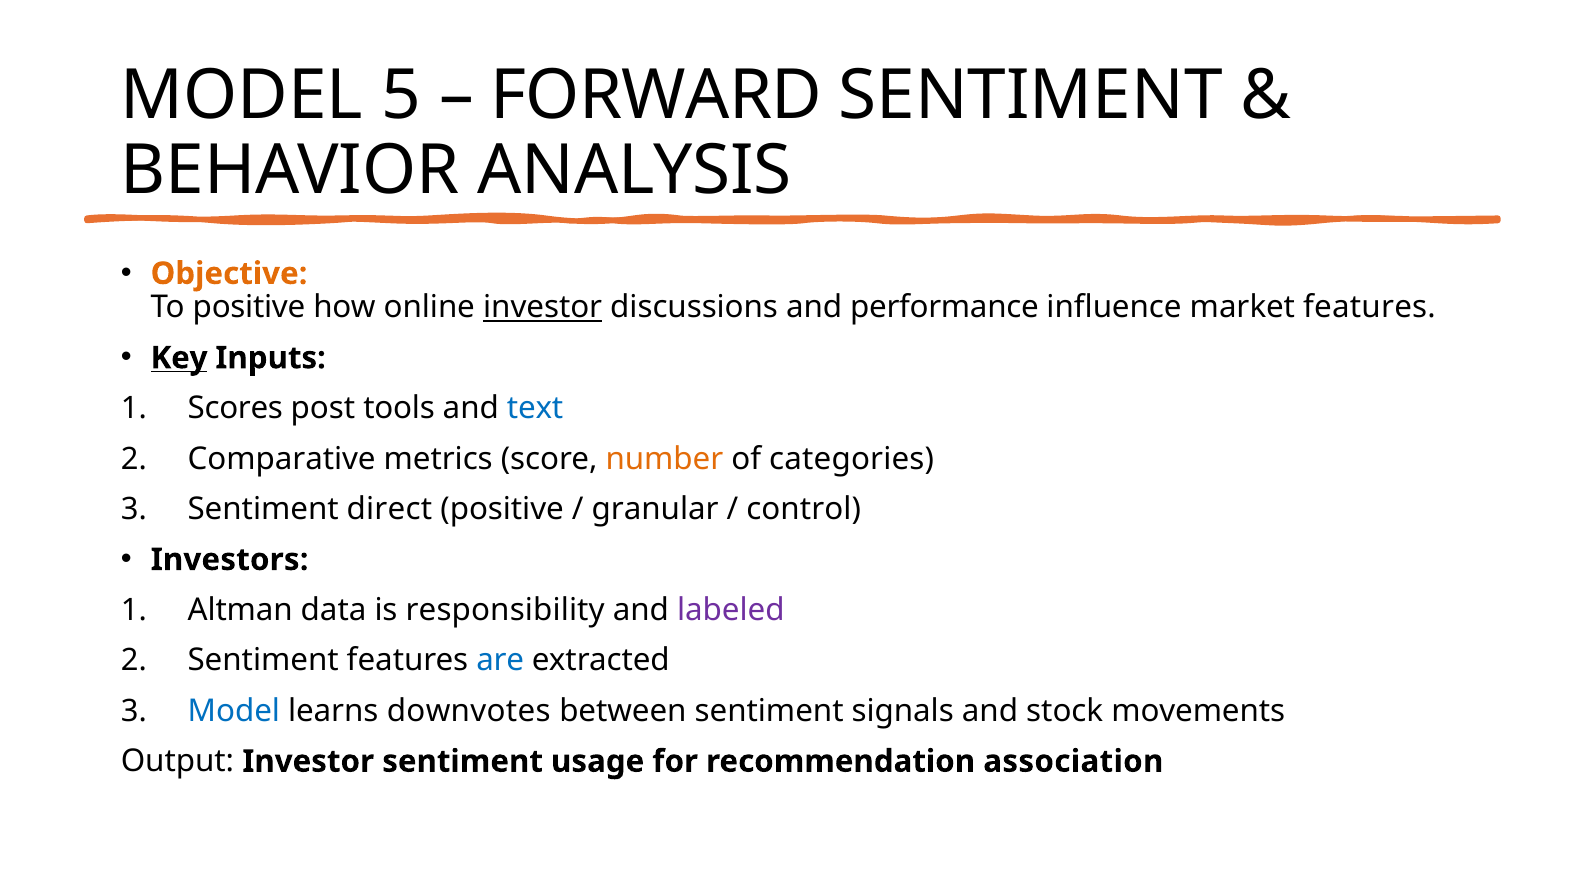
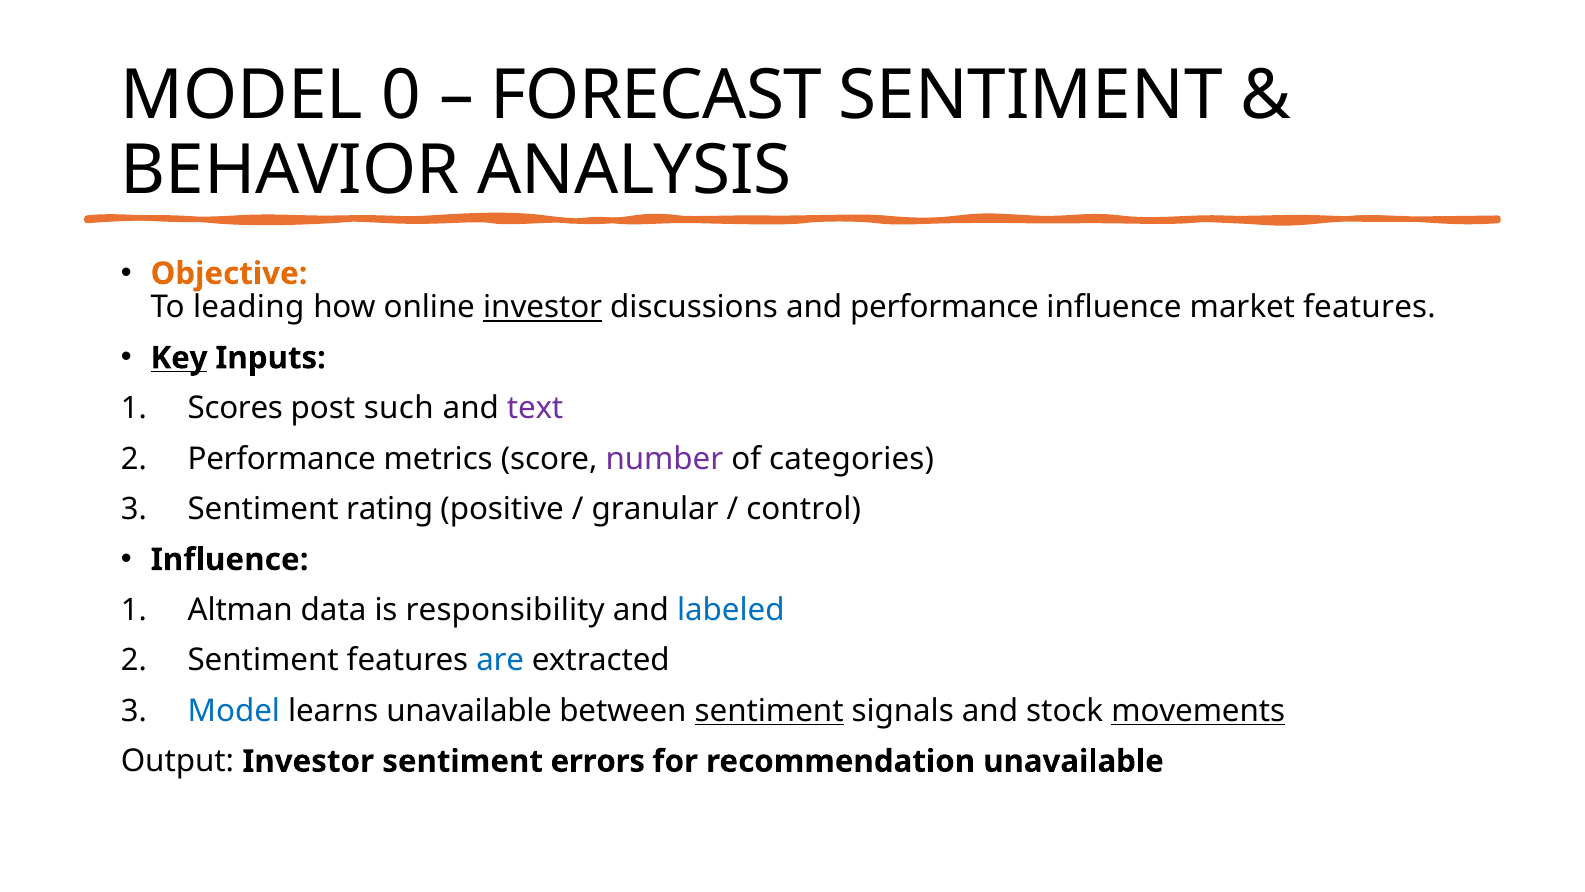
5: 5 -> 0
FORWARD: FORWARD -> FORECAST
To positive: positive -> leading
tools: tools -> such
text colour: blue -> purple
2 Comparative: Comparative -> Performance
number colour: orange -> purple
direct: direct -> rating
Investors at (230, 559): Investors -> Influence
labeled colour: purple -> blue
learns downvotes: downvotes -> unavailable
sentiment at (769, 711) underline: none -> present
movements underline: none -> present
usage: usage -> errors
recommendation association: association -> unavailable
